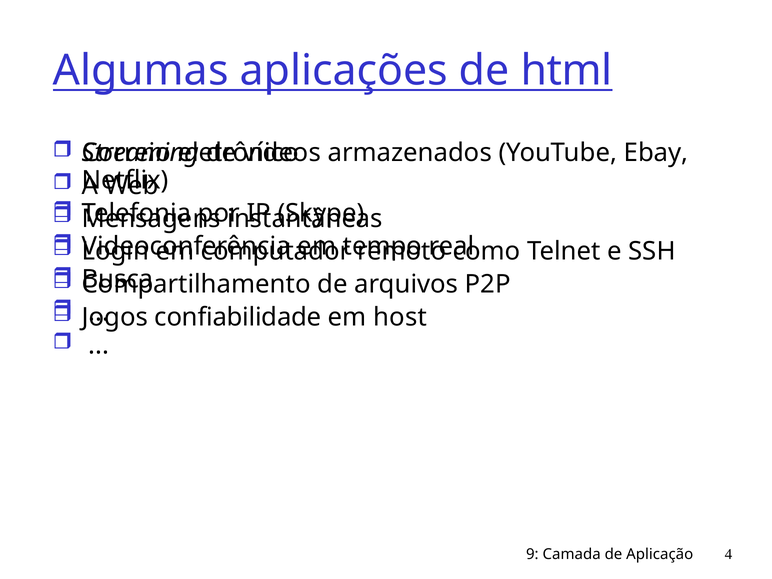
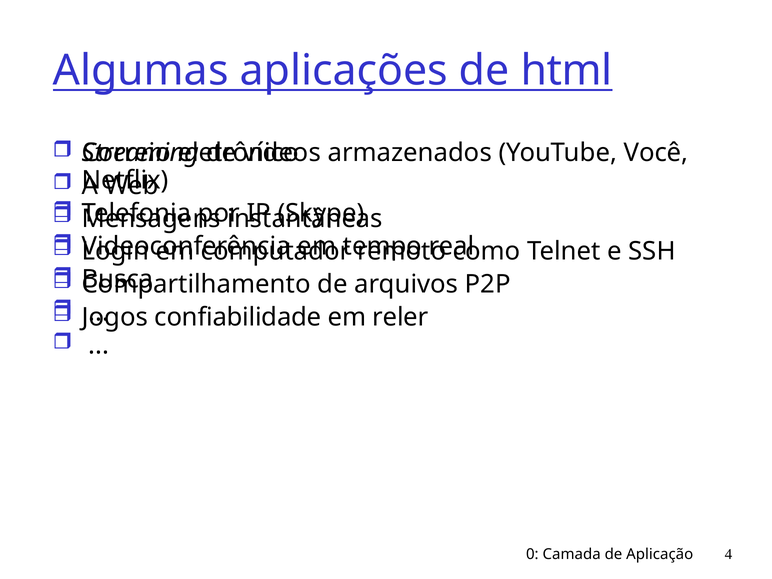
Ebay: Ebay -> Você
host: host -> reler
9: 9 -> 0
